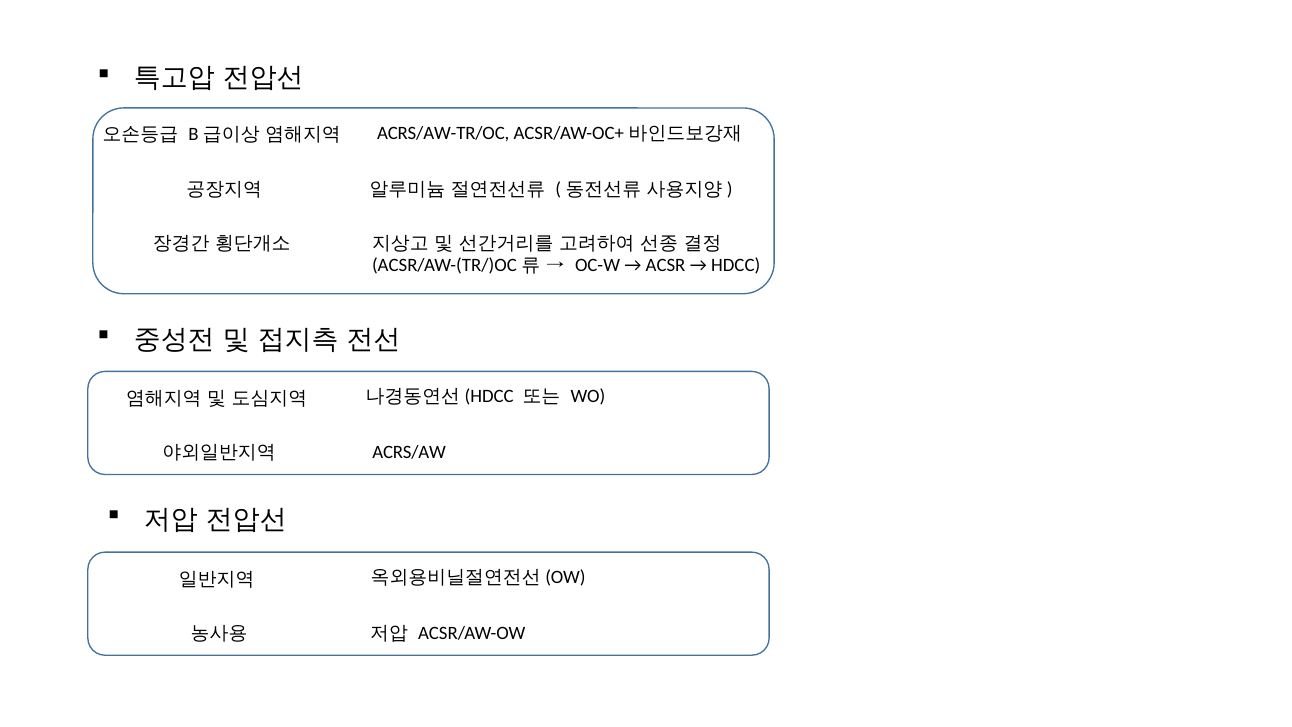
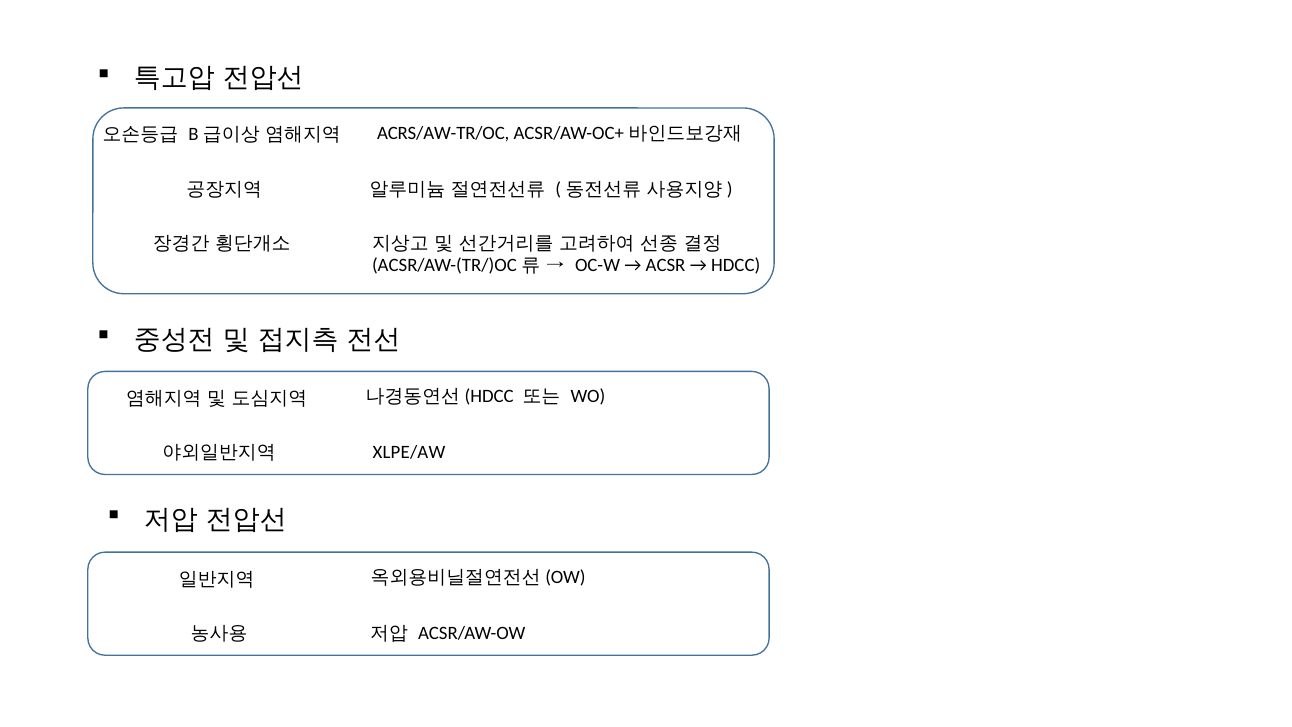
ACRS/AW: ACRS/AW -> XLPE/AW
